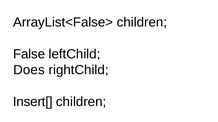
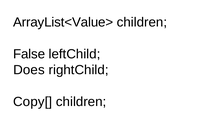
ArrayList<False>: ArrayList<False> -> ArrayList<Value>
Insert[: Insert[ -> Copy[
